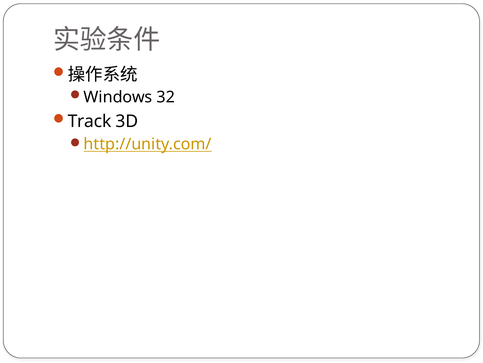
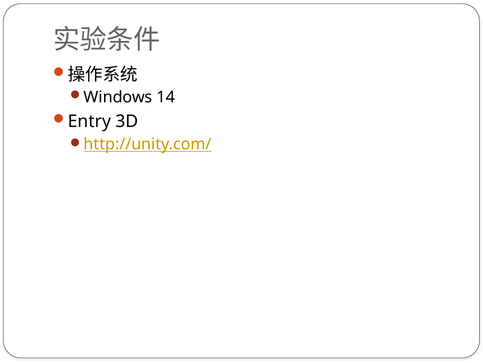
32: 32 -> 14
Track: Track -> Entry
